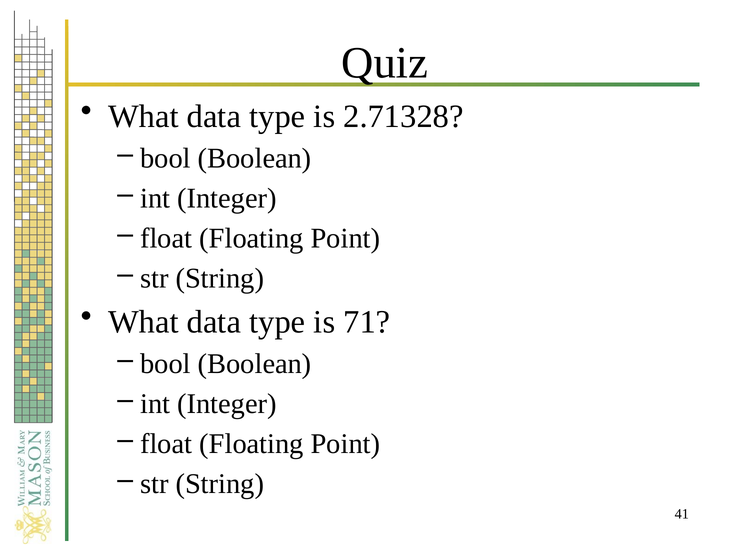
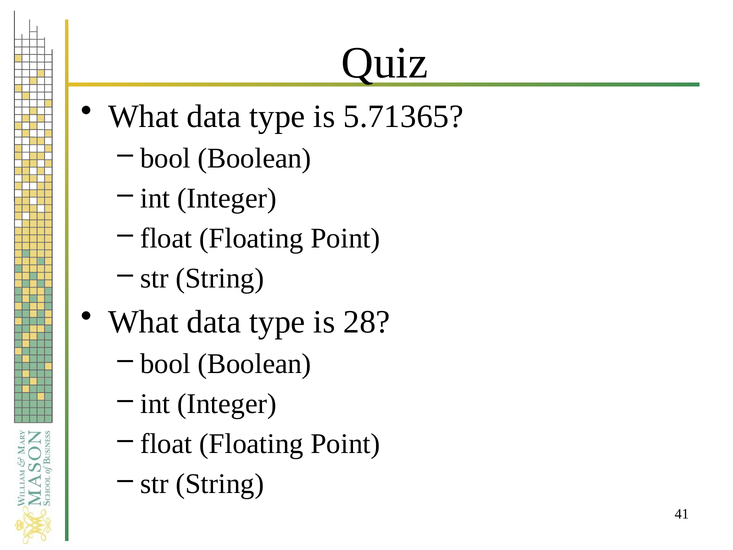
2.71328: 2.71328 -> 5.71365
71: 71 -> 28
